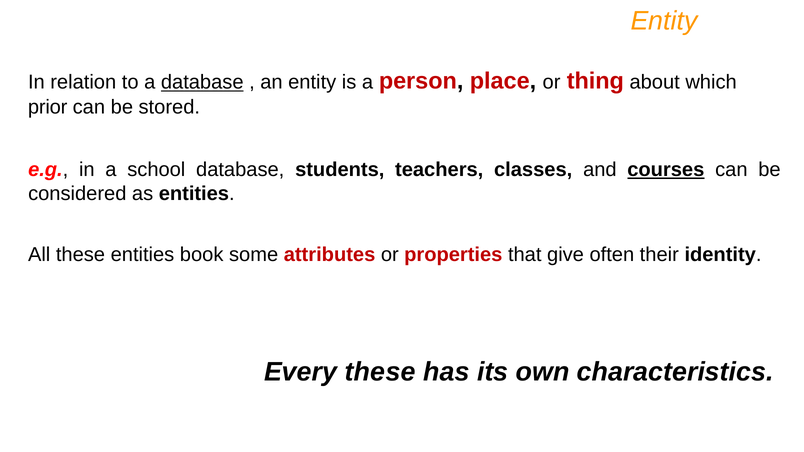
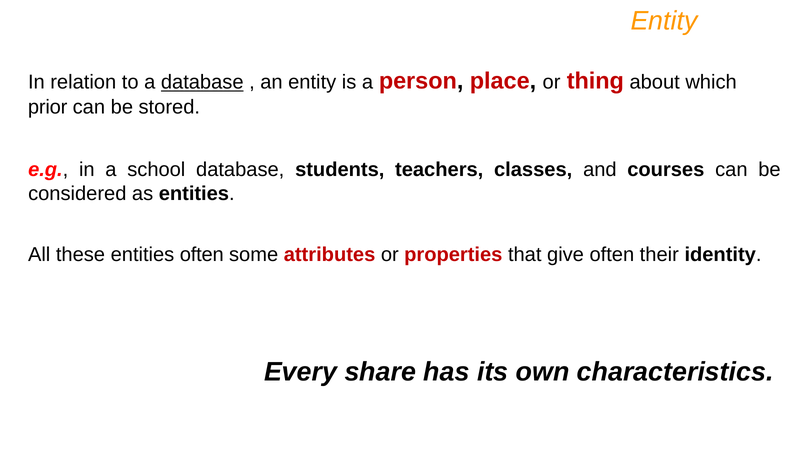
courses underline: present -> none
entities book: book -> often
Every these: these -> share
